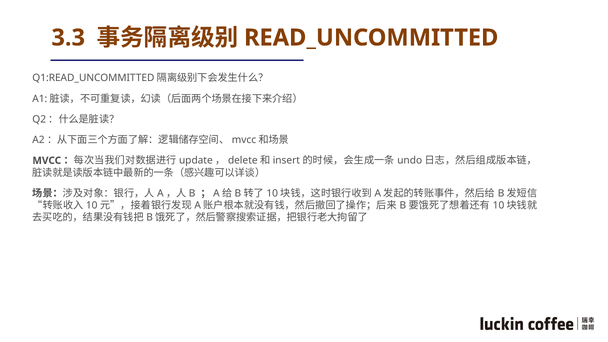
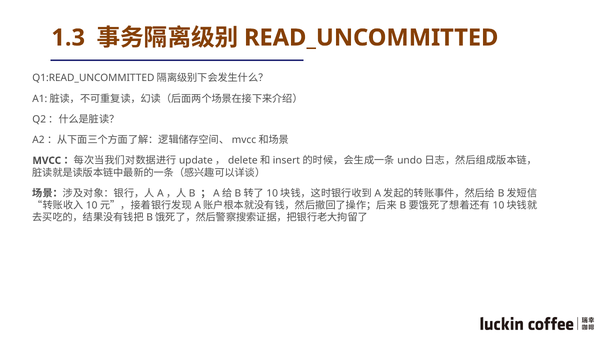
3.3: 3.3 -> 1.3
